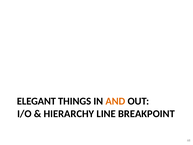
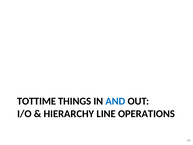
ELEGANT: ELEGANT -> TOTTIME
AND colour: orange -> blue
BREAKPOINT: BREAKPOINT -> OPERATIONS
